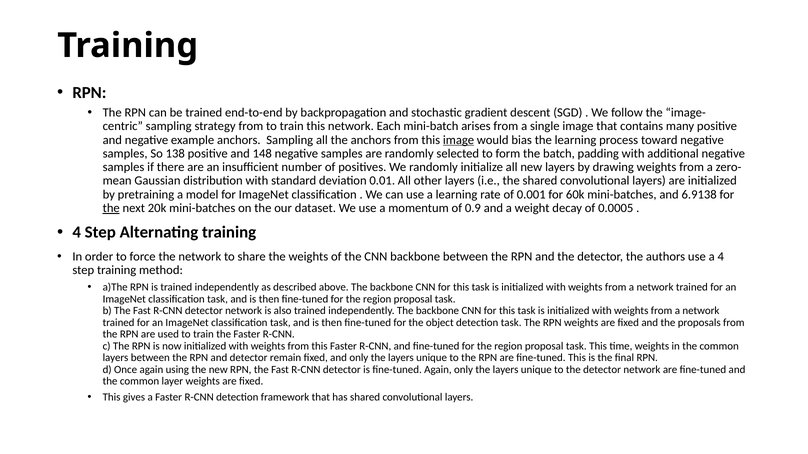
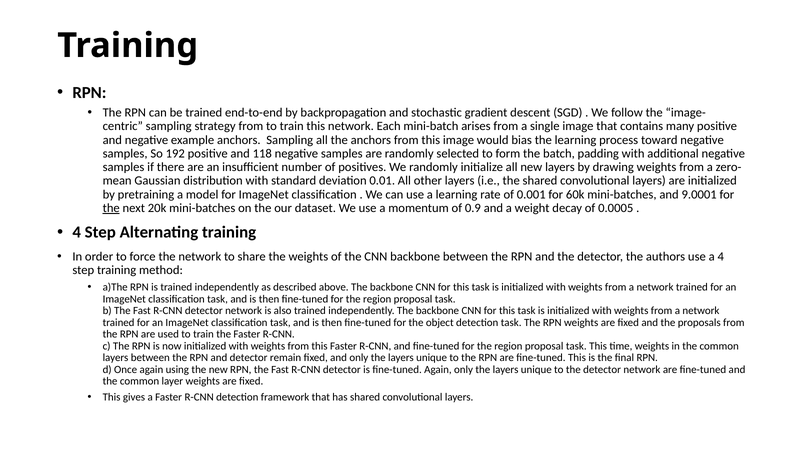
image at (459, 140) underline: present -> none
138: 138 -> 192
148: 148 -> 118
6.9138: 6.9138 -> 9.0001
